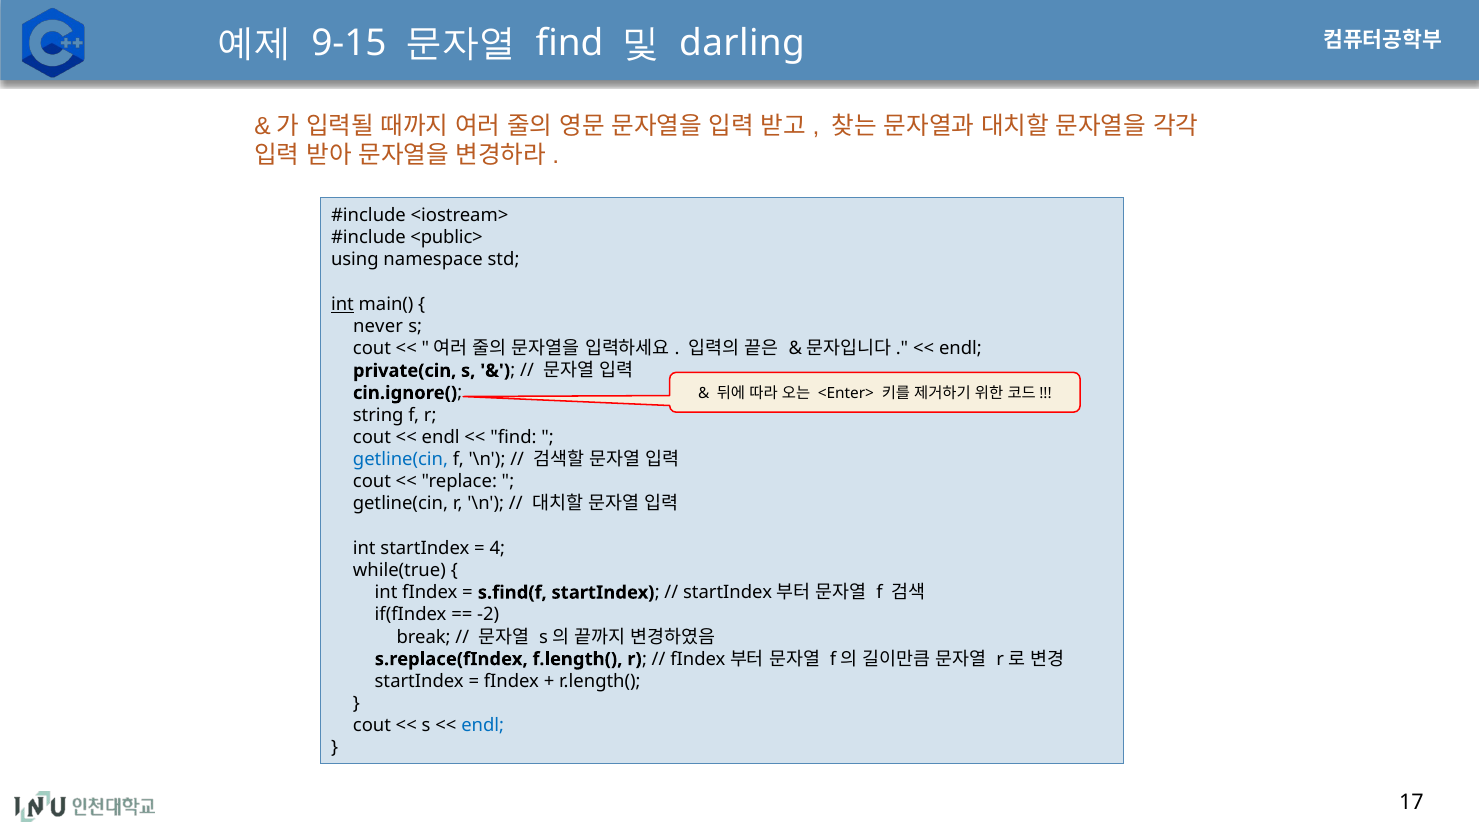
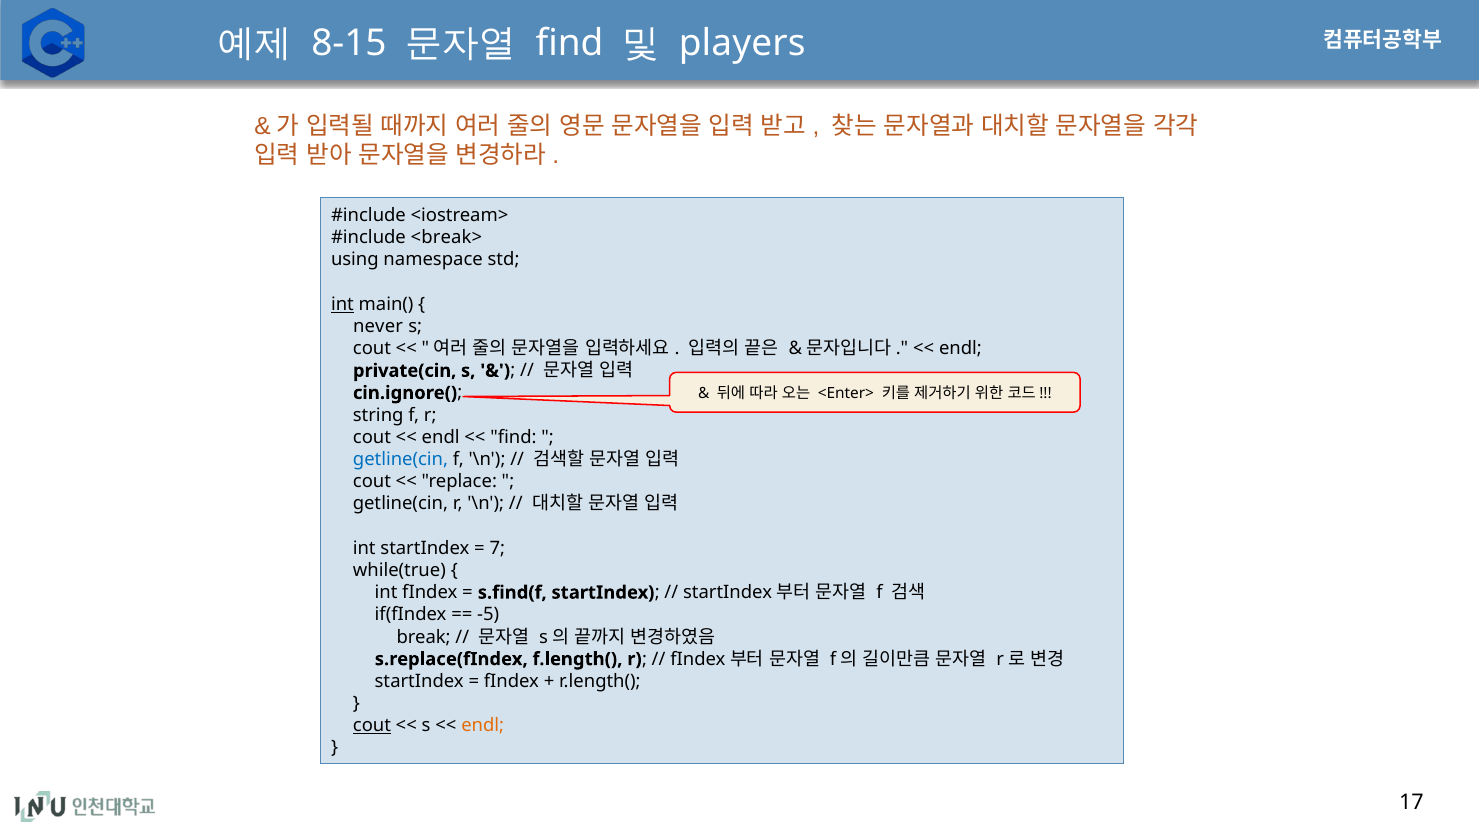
9-15: 9-15 -> 8-15
darling: darling -> players
<public>: <public> -> <break>
4: 4 -> 7
-2: -2 -> -5
cout at (372, 726) underline: none -> present
endl at (483, 726) colour: blue -> orange
